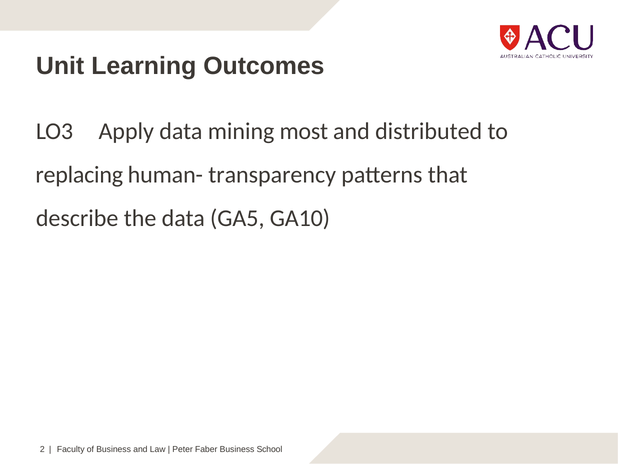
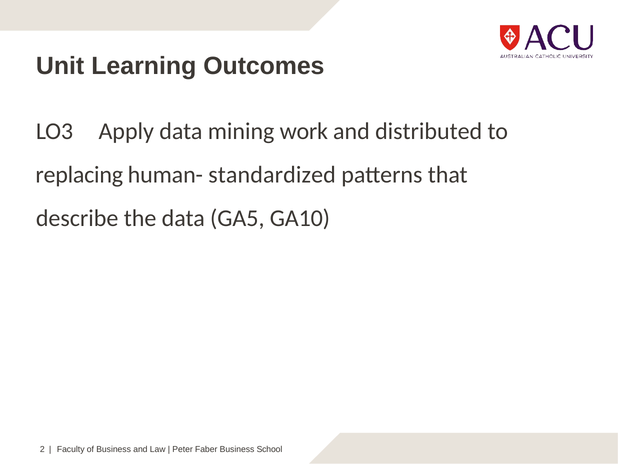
most: most -> work
transparency: transparency -> standardized
